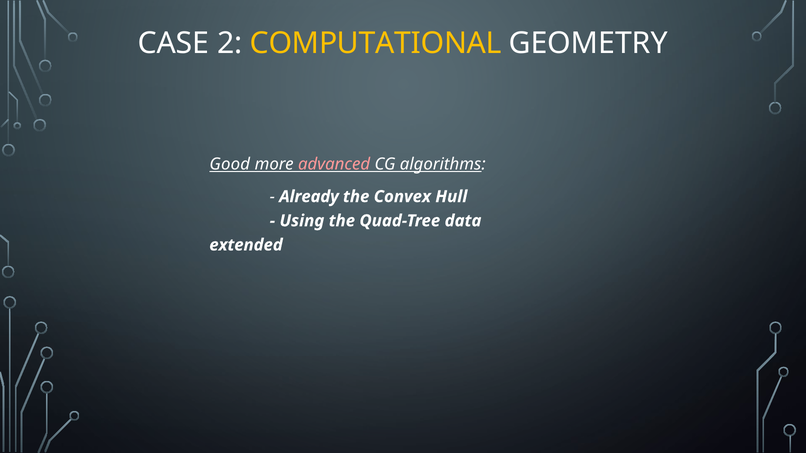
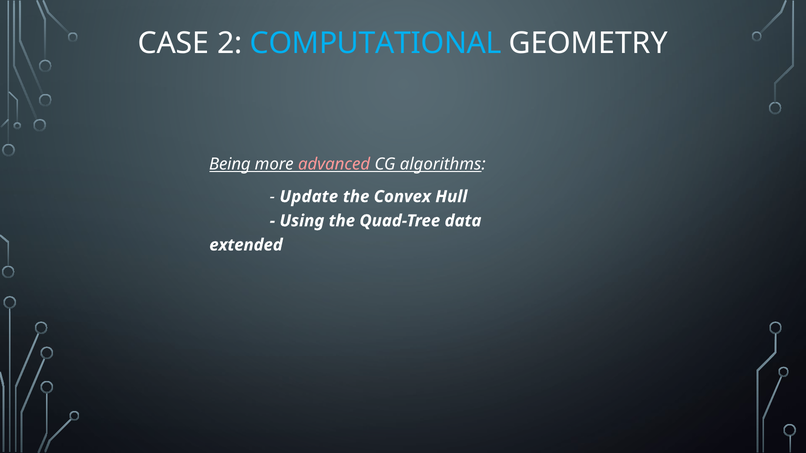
COMPUTATIONAL colour: yellow -> light blue
Good: Good -> Being
Already: Already -> Update
